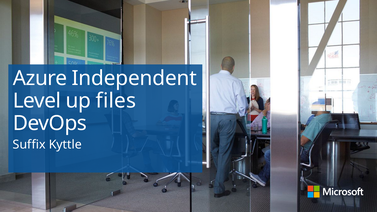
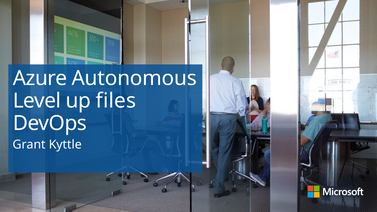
Independent: Independent -> Autonomous
Suffix: Suffix -> Grant
